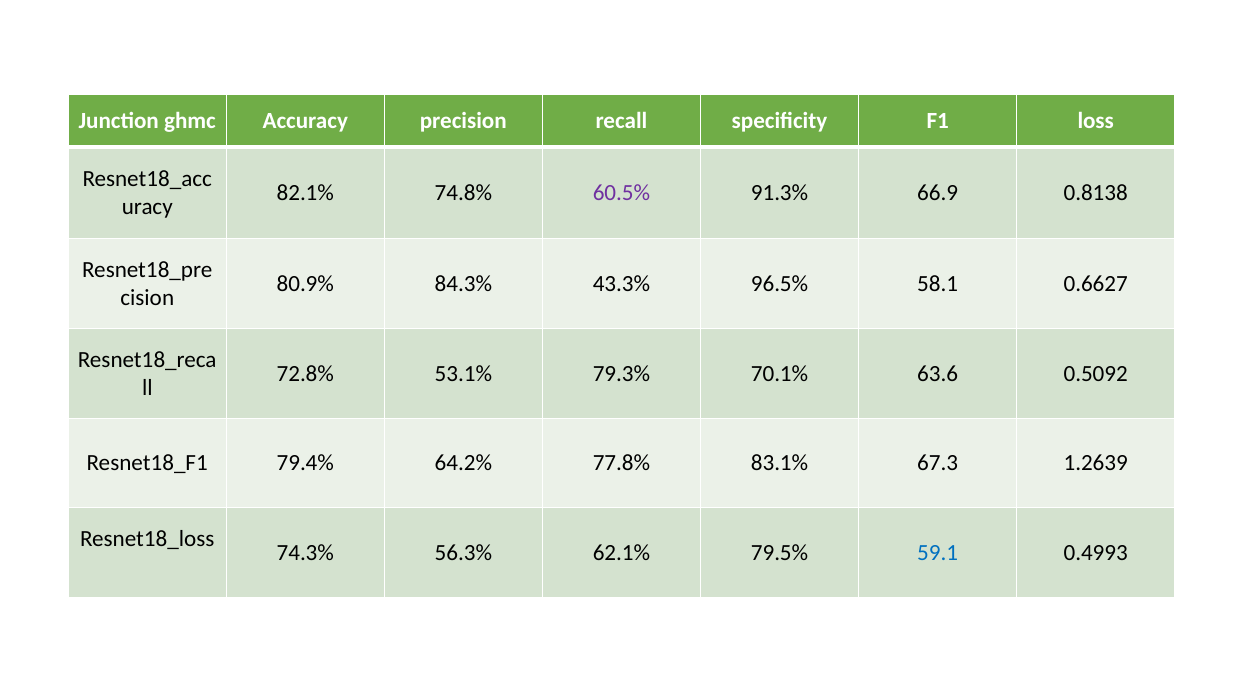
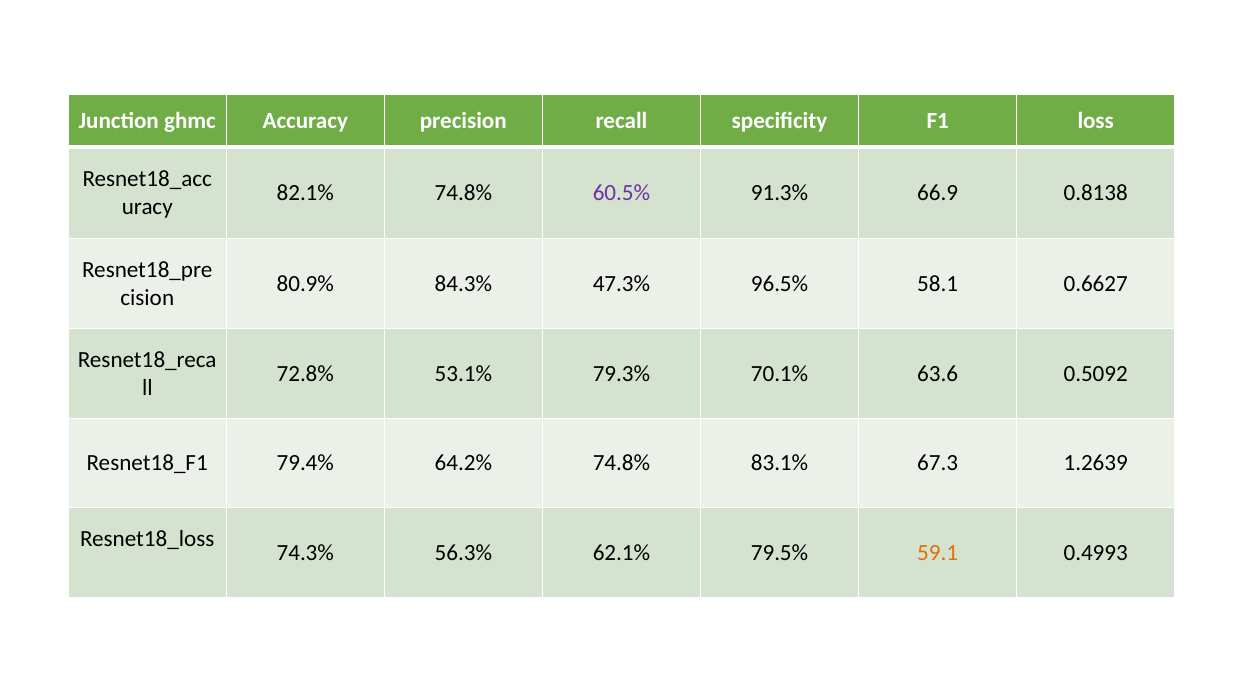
43.3%: 43.3% -> 47.3%
64.2% 77.8%: 77.8% -> 74.8%
59.1 colour: blue -> orange
